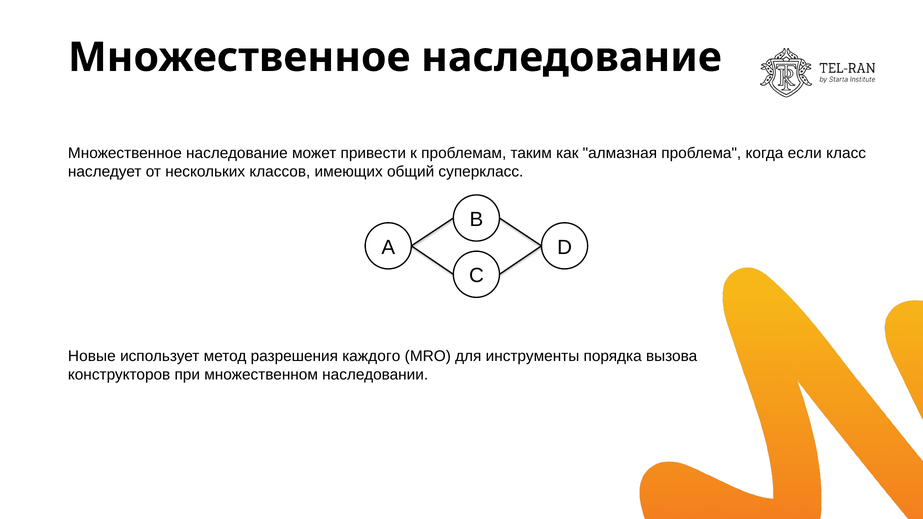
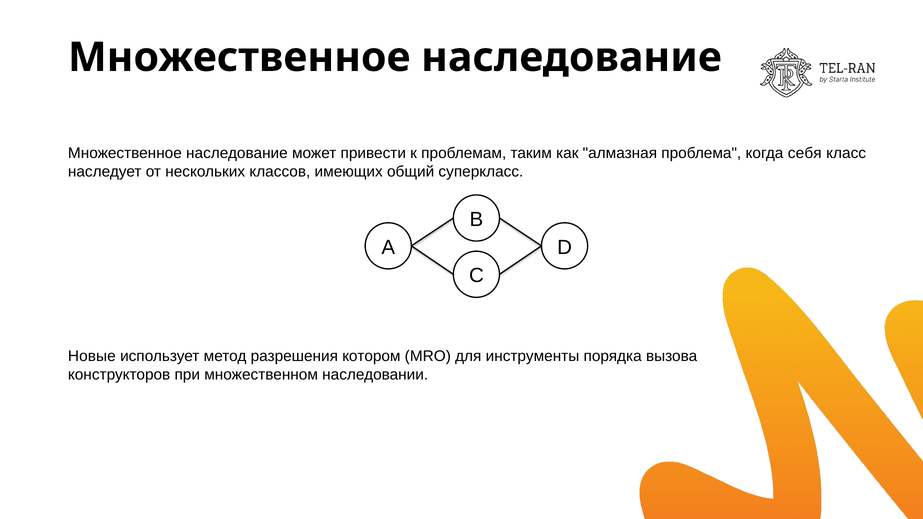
если: если -> себя
каждого: каждого -> котором
